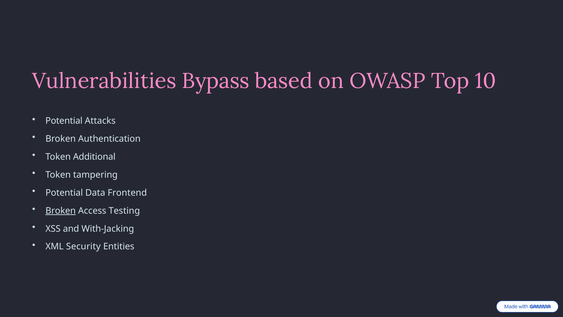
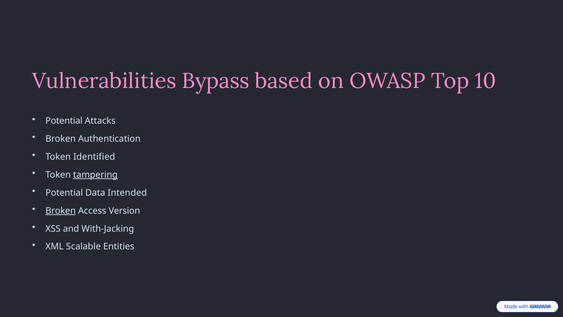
Additional: Additional -> Identified
tampering underline: none -> present
Frontend: Frontend -> Intended
Testing: Testing -> Version
Security: Security -> Scalable
